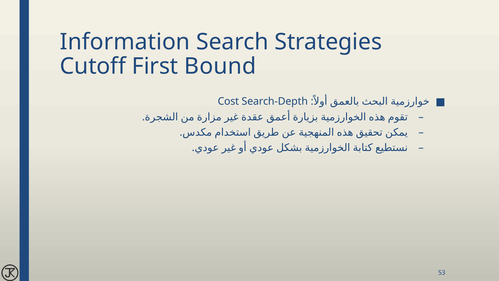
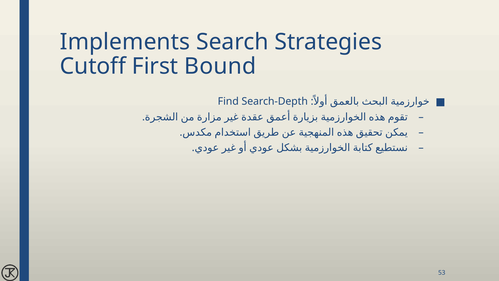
Information: Information -> Implements
Cost: Cost -> Find
